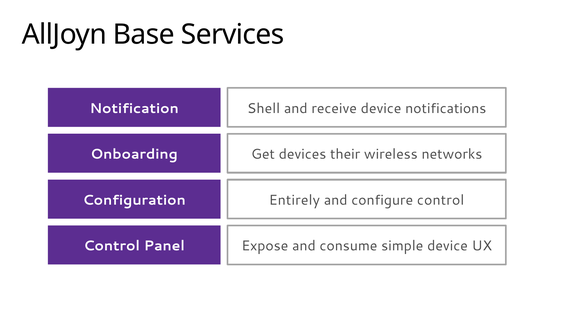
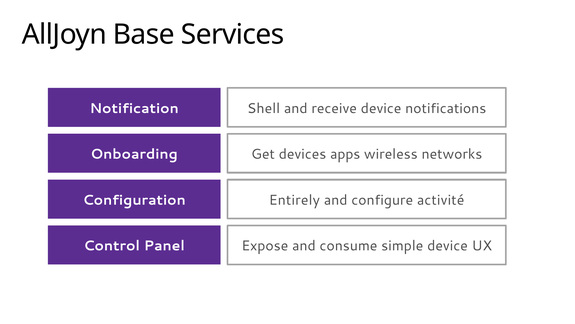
their: their -> apps
configure control: control -> activité
